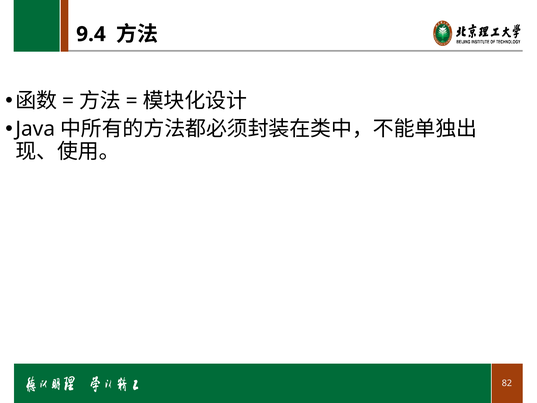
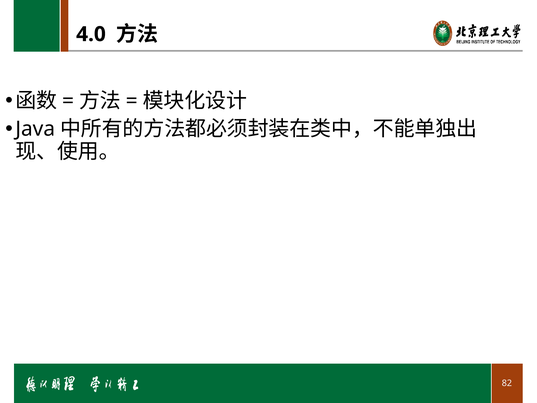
9.4: 9.4 -> 4.0
